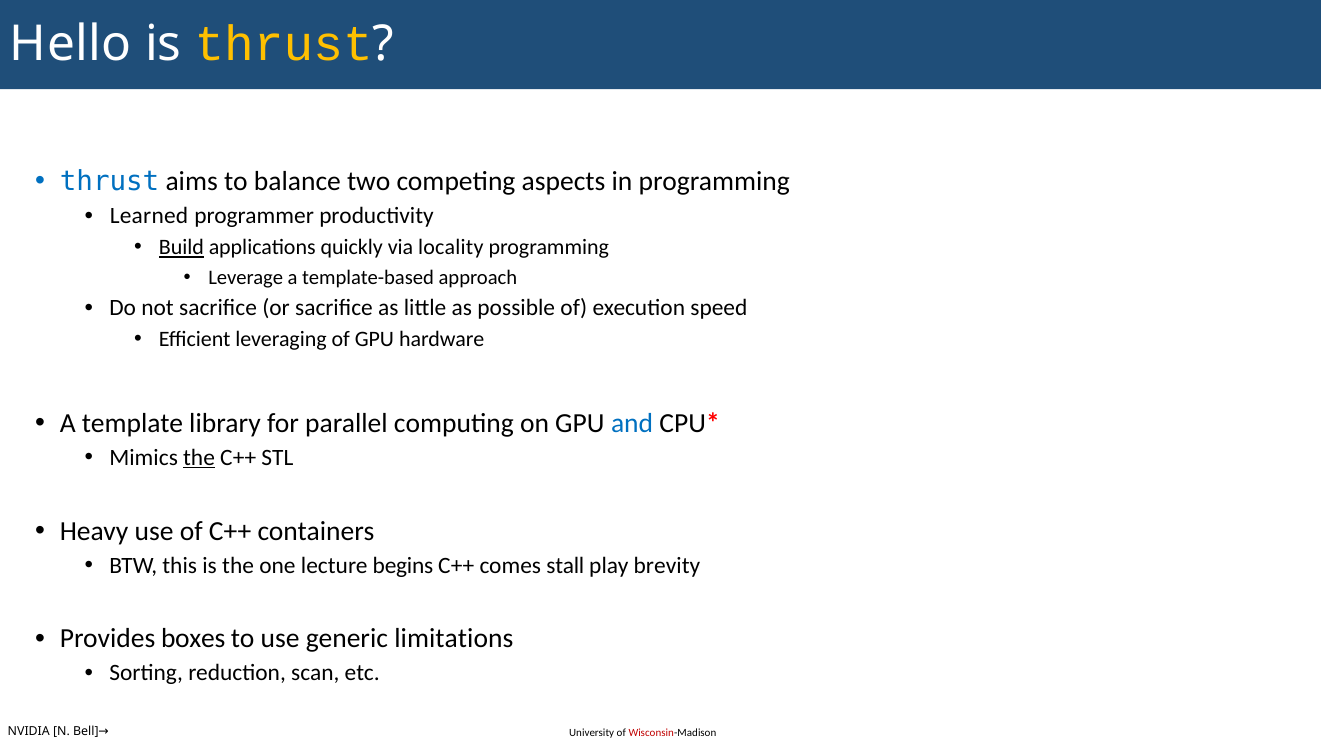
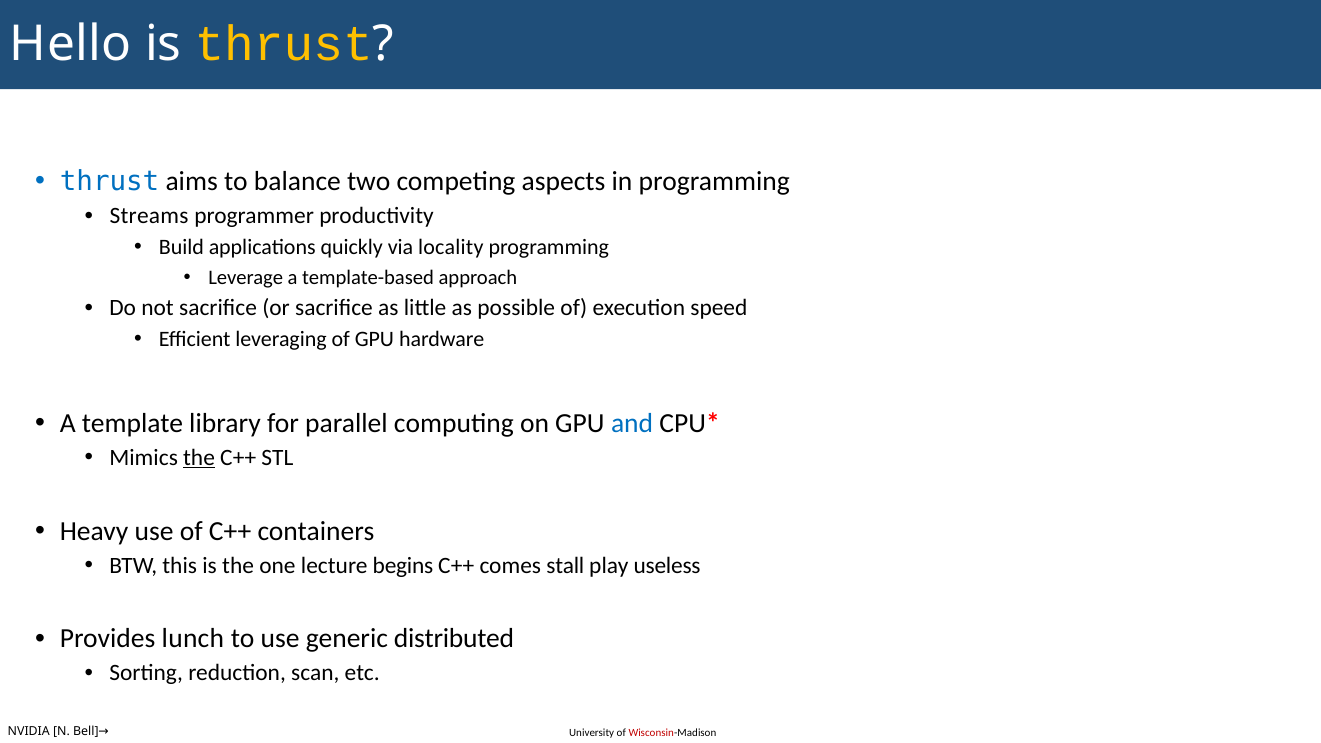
Learned: Learned -> Streams
Build underline: present -> none
brevity: brevity -> useless
boxes: boxes -> lunch
limitations: limitations -> distributed
